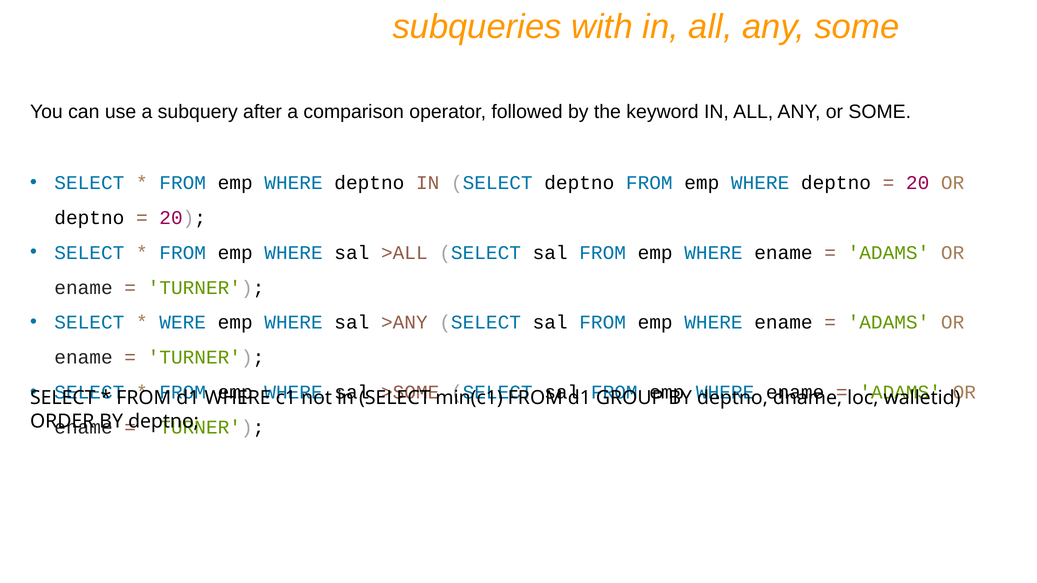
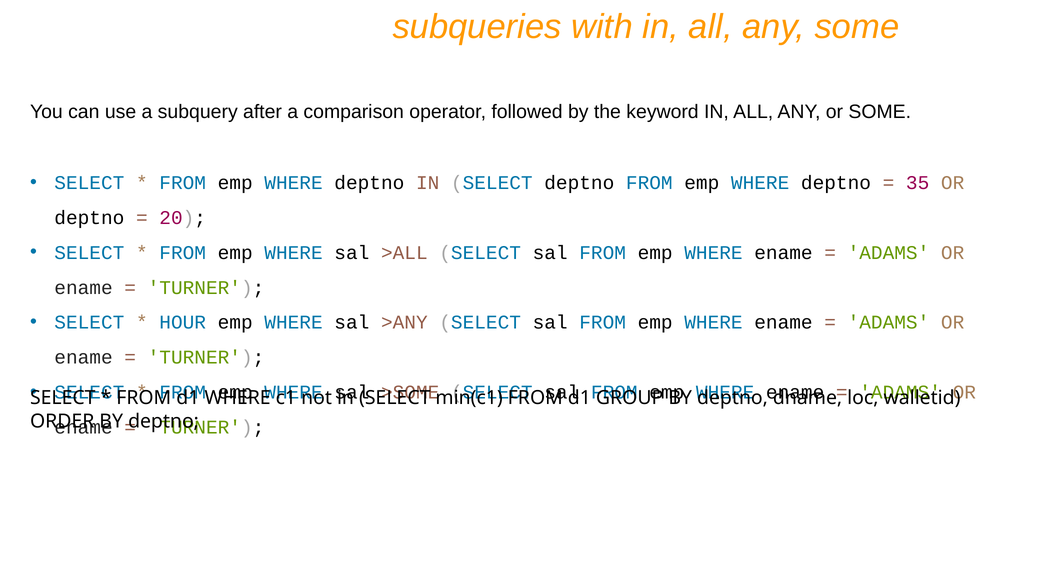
20 at (918, 183): 20 -> 35
WERE: WERE -> HOUR
